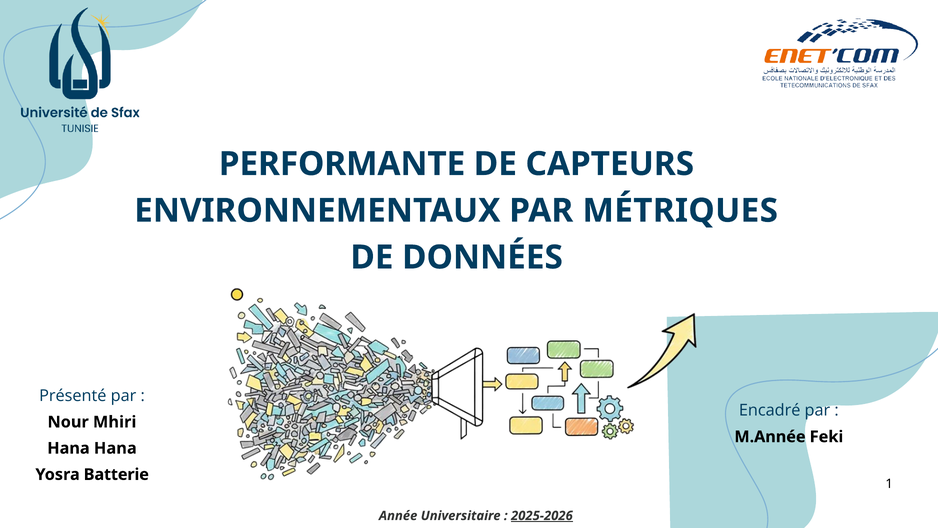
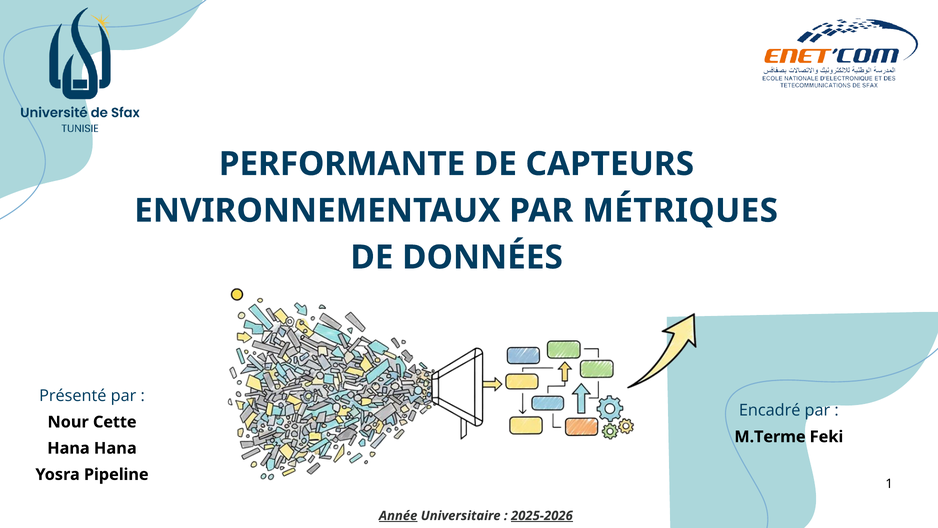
Mhiri: Mhiri -> Cette
M.Année: M.Année -> M.Terme
Batterie: Batterie -> Pipeline
Année underline: none -> present
